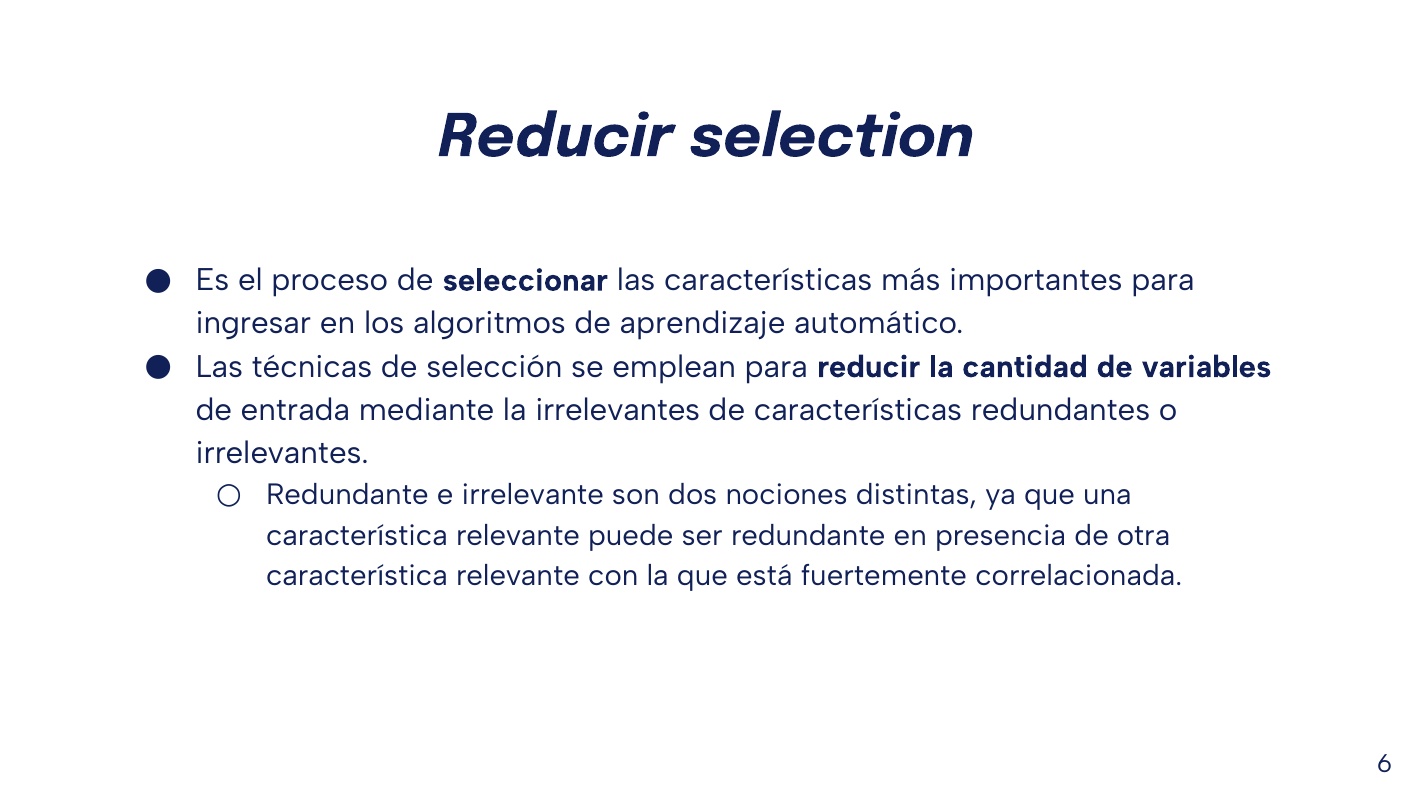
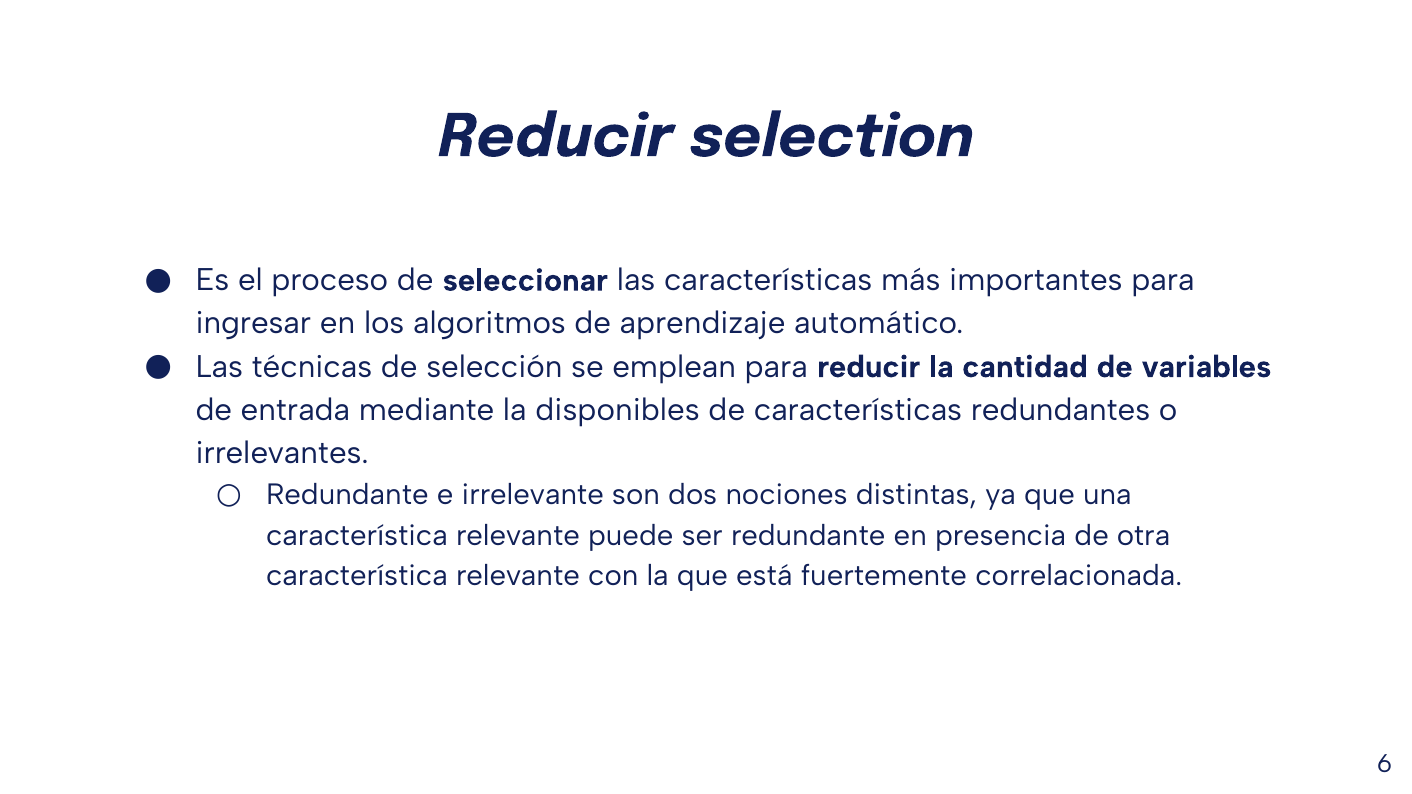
la irrelevantes: irrelevantes -> disponibles
